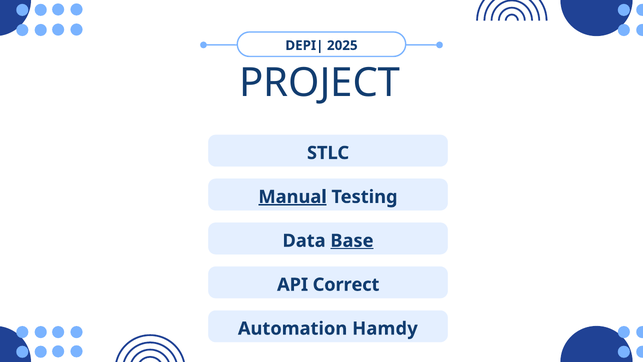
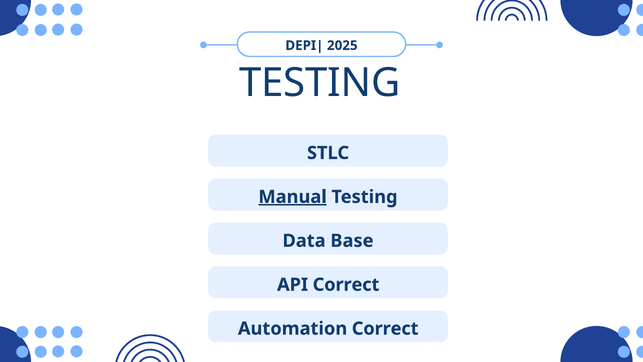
PROJECT at (320, 83): PROJECT -> TESTING
Base underline: present -> none
Automation Hamdy: Hamdy -> Correct
